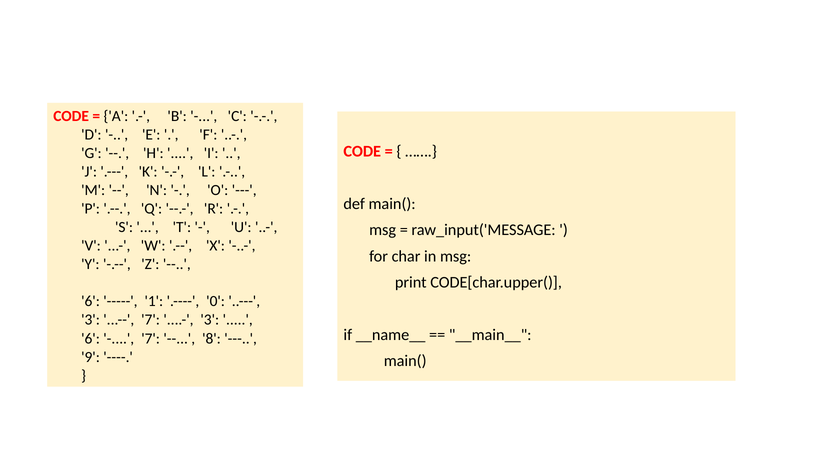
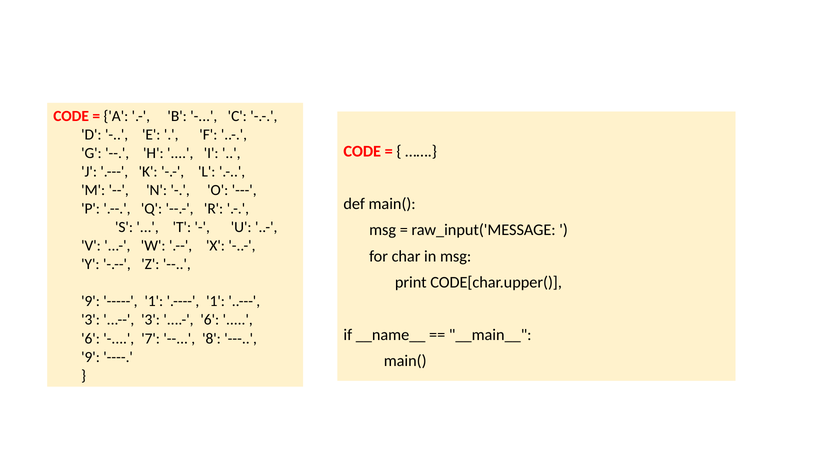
6 at (91, 301): 6 -> 9
0 at (216, 301): 0 -> 1
7 at (151, 320): 7 -> 3
3 at (210, 320): 3 -> 6
